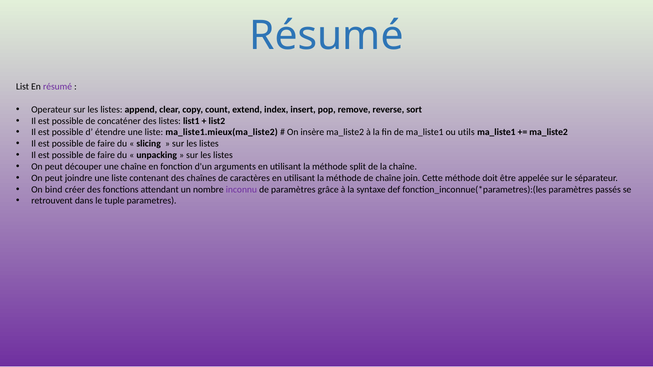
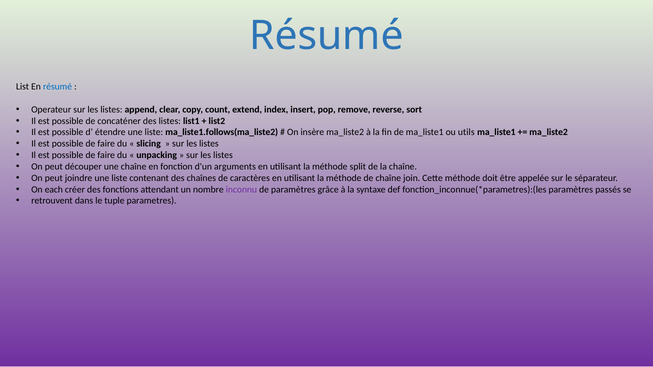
résumé at (58, 87) colour: purple -> blue
ma_liste1.mieux(ma_liste2: ma_liste1.mieux(ma_liste2 -> ma_liste1.follows(ma_liste2
bind: bind -> each
